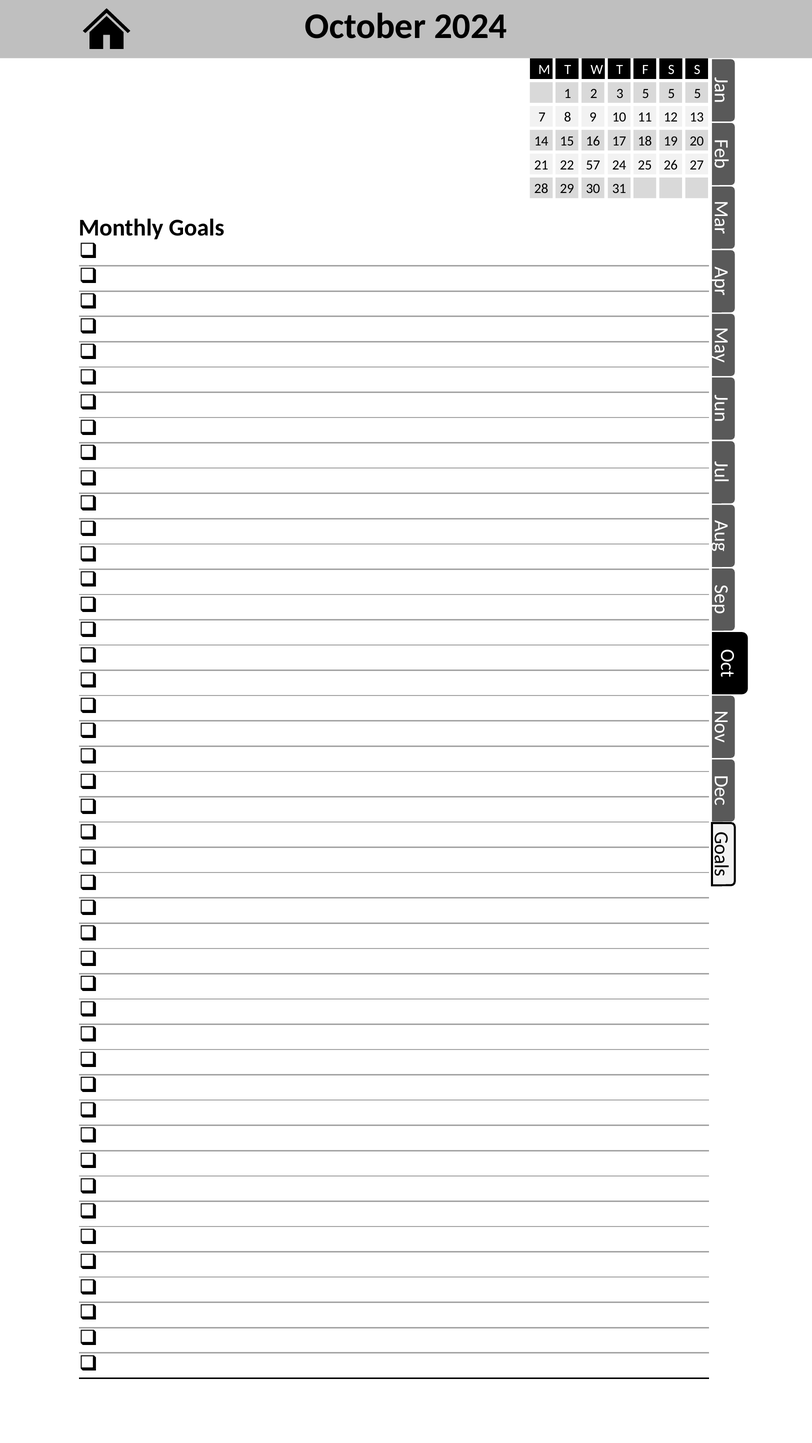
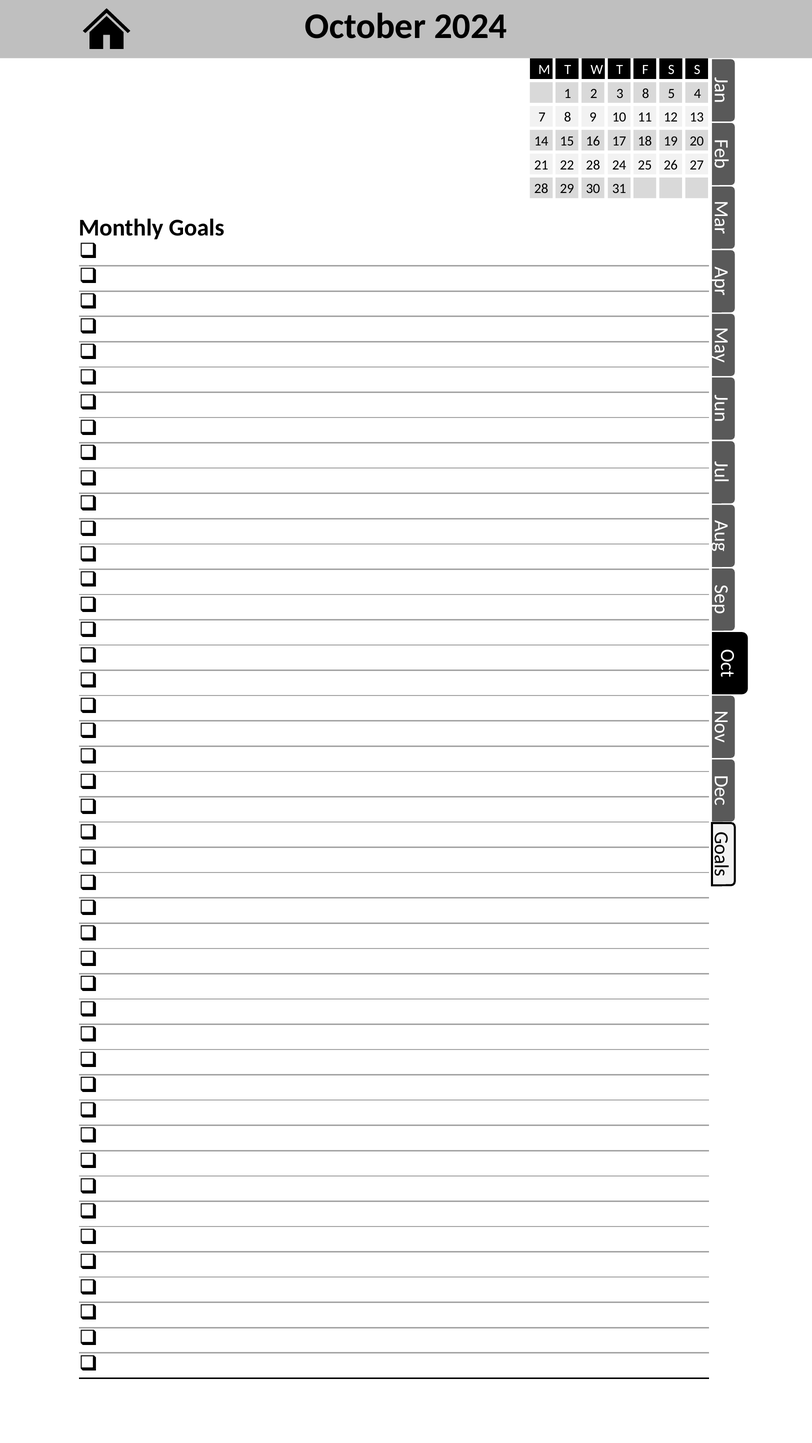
3 5: 5 -> 8
5 at (697, 93): 5 -> 4
22 57: 57 -> 28
